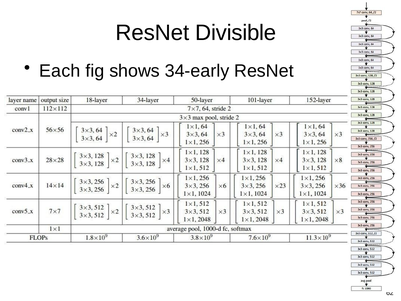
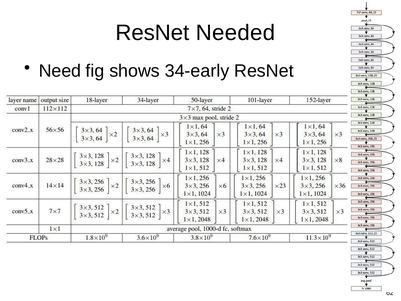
Divisible: Divisible -> Needed
Each: Each -> Need
